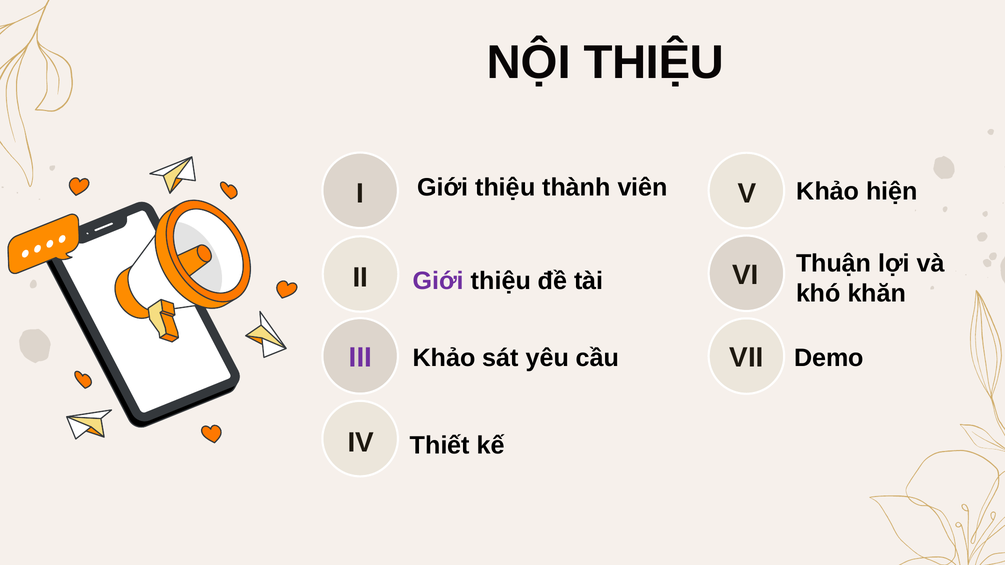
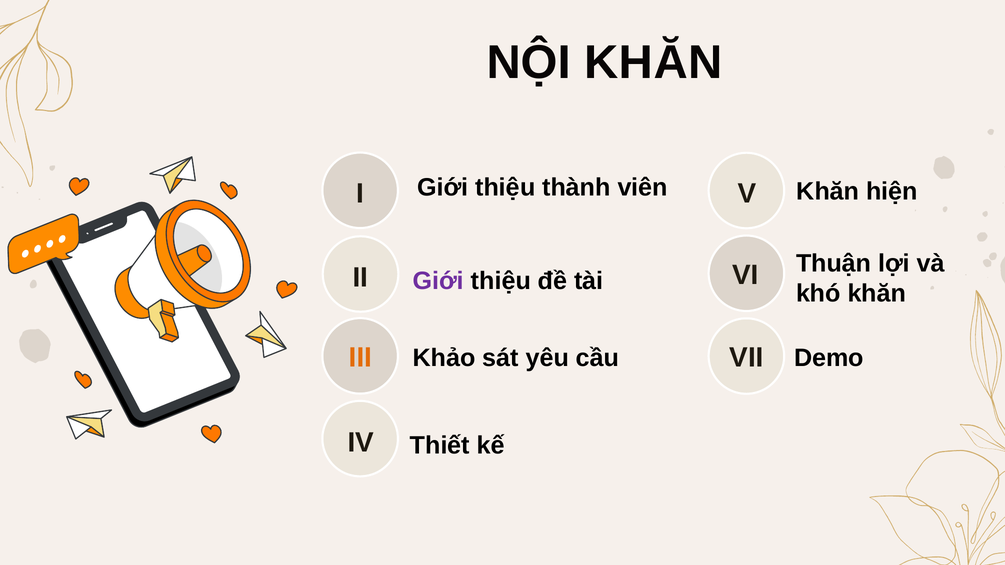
NỘI THIỆU: THIỆU -> KHĂN
Khảo at (828, 192): Khảo -> Khăn
III colour: purple -> orange
